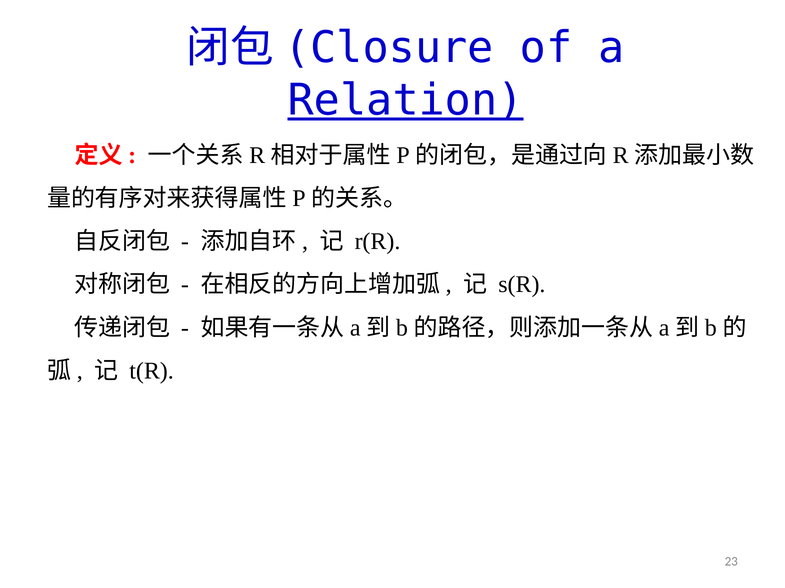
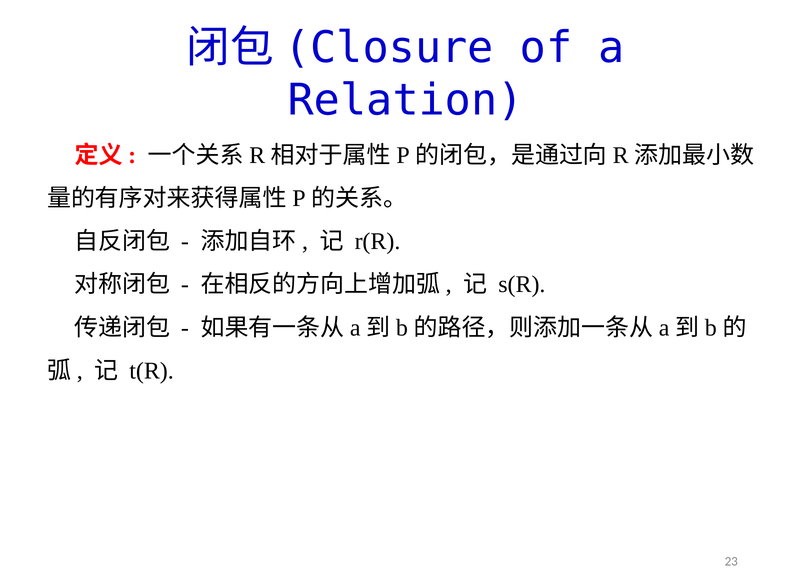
Relation underline: present -> none
